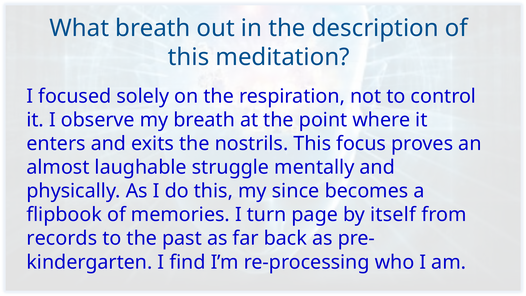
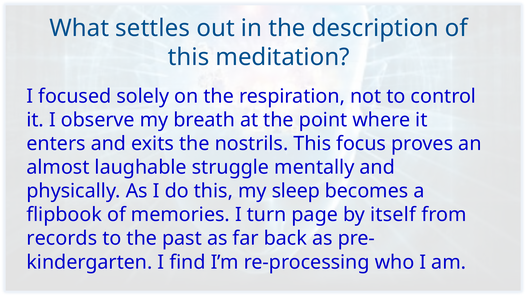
What breath: breath -> settles
since: since -> sleep
